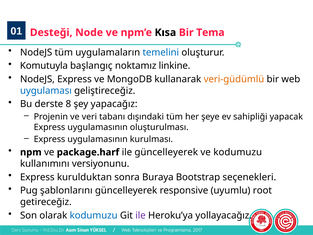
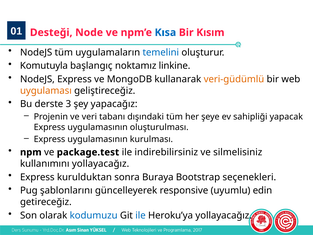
Kısa colour: black -> blue
Tema: Tema -> Kısım
uygulaması colour: blue -> orange
8: 8 -> 3
package.harf: package.harf -> package.test
ile güncelleyerek: güncelleyerek -> indirebilirsiniz
ve kodumuzu: kodumuzu -> silmelisiniz
kullanımını versiyonunu: versiyonunu -> yollayacağız
root: root -> edin
ile at (140, 215) colour: purple -> blue
